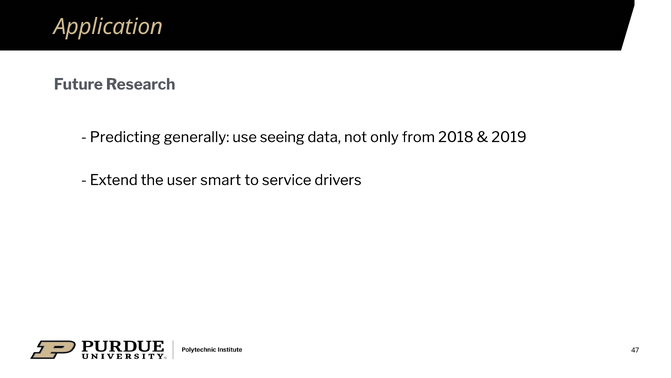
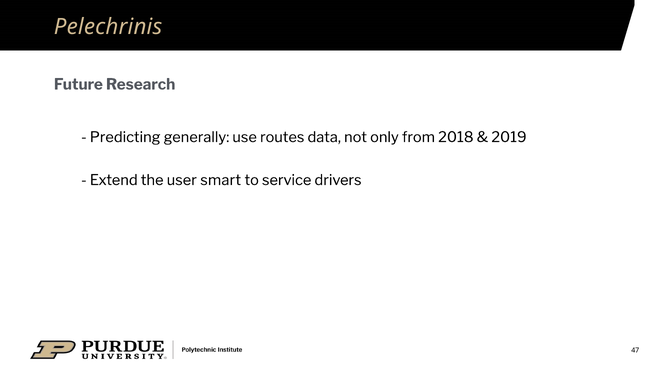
Application: Application -> Pelechrinis
seeing: seeing -> routes
